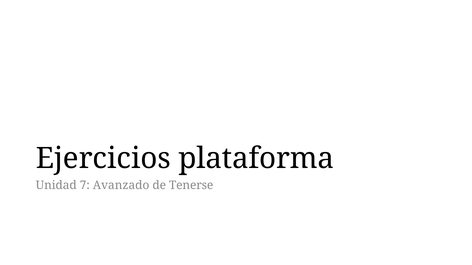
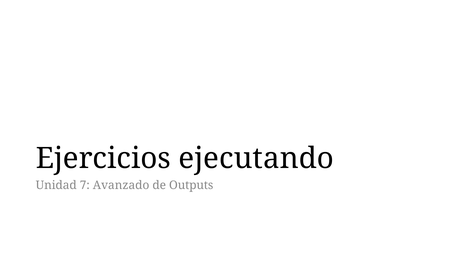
plataforma: plataforma -> ejecutando
Tenerse: Tenerse -> Outputs
